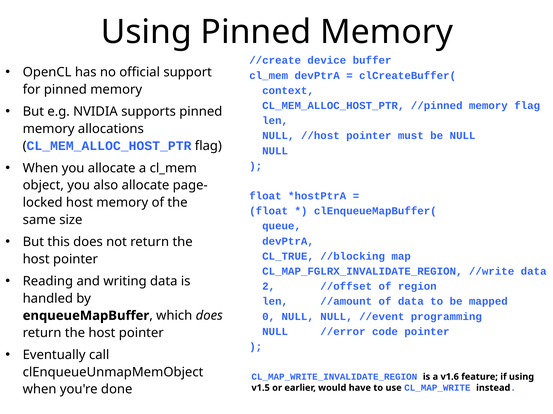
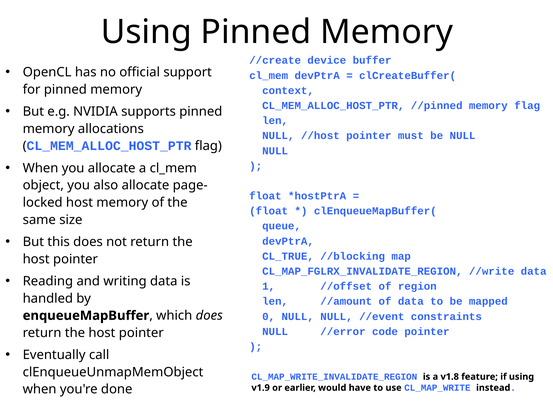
2: 2 -> 1
programming: programming -> constraints
v1.6: v1.6 -> v1.8
v1.5: v1.5 -> v1.9
